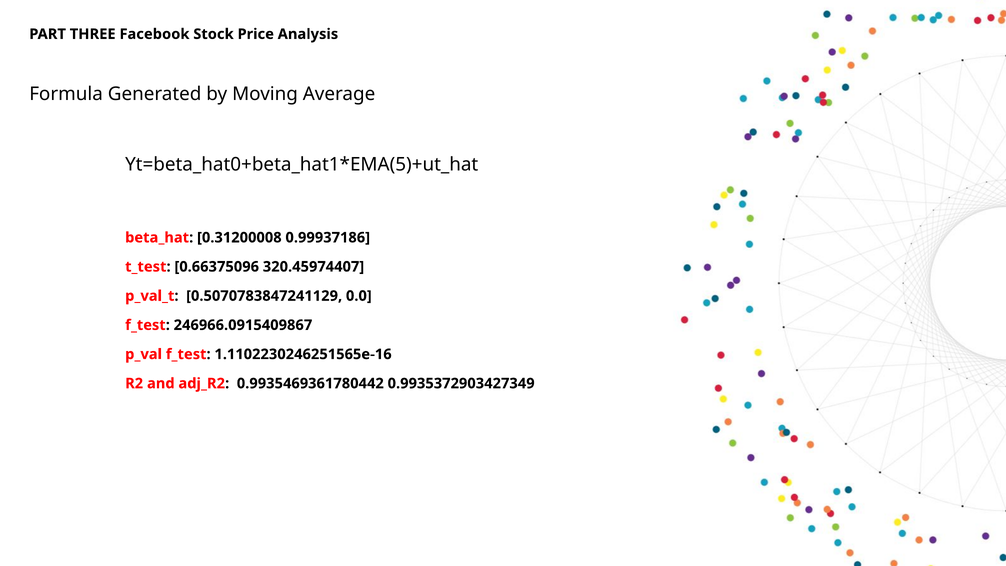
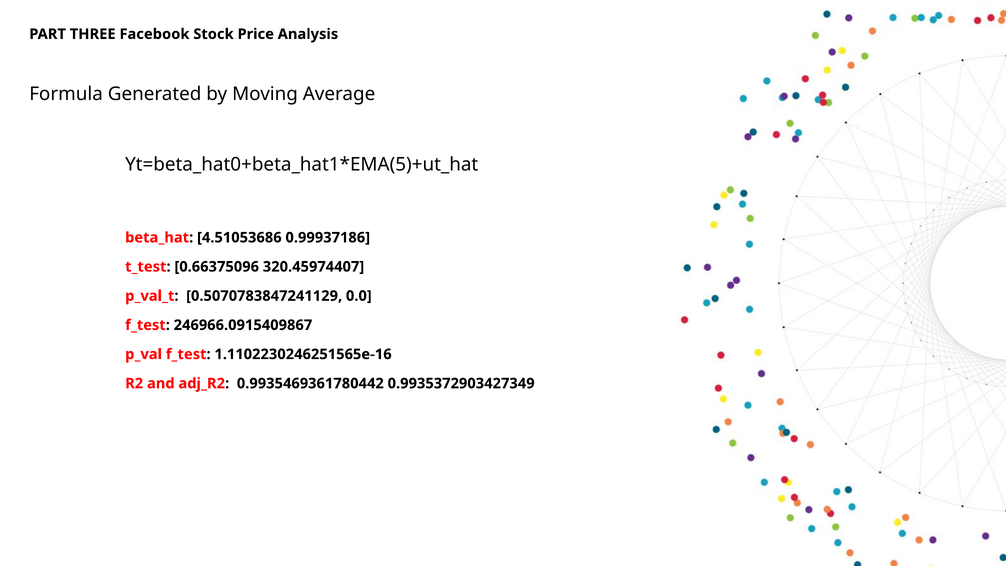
0.31200008: 0.31200008 -> 4.51053686
